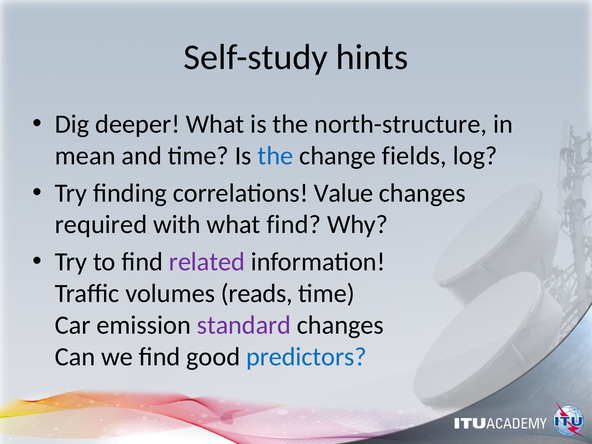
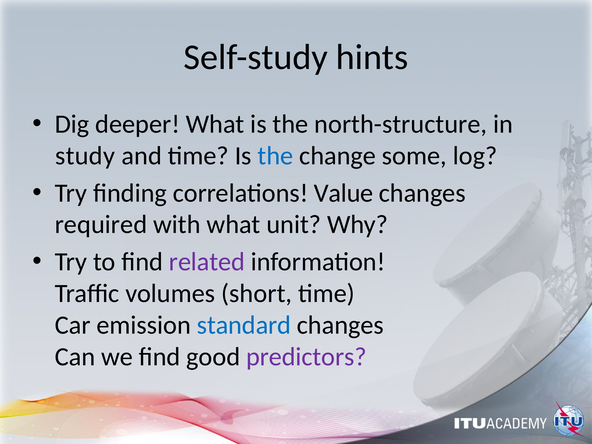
mean: mean -> study
fields: fields -> some
what find: find -> unit
reads: reads -> short
standard colour: purple -> blue
predictors colour: blue -> purple
